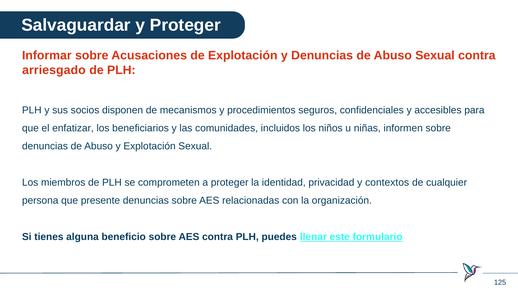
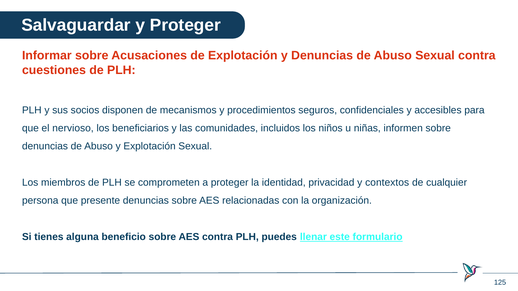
arriesgado: arriesgado -> cuestiones
enfatizar: enfatizar -> nervioso
